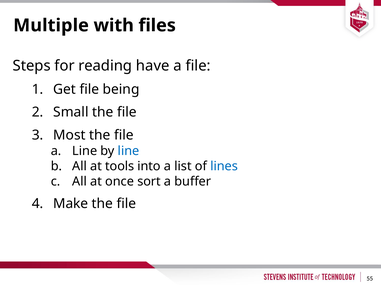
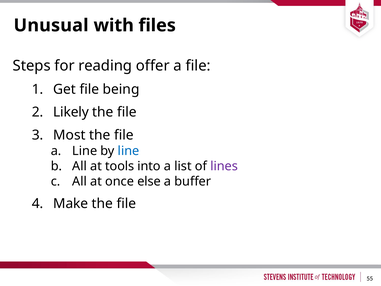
Multiple: Multiple -> Unusual
have: have -> offer
Small: Small -> Likely
lines colour: blue -> purple
sort: sort -> else
